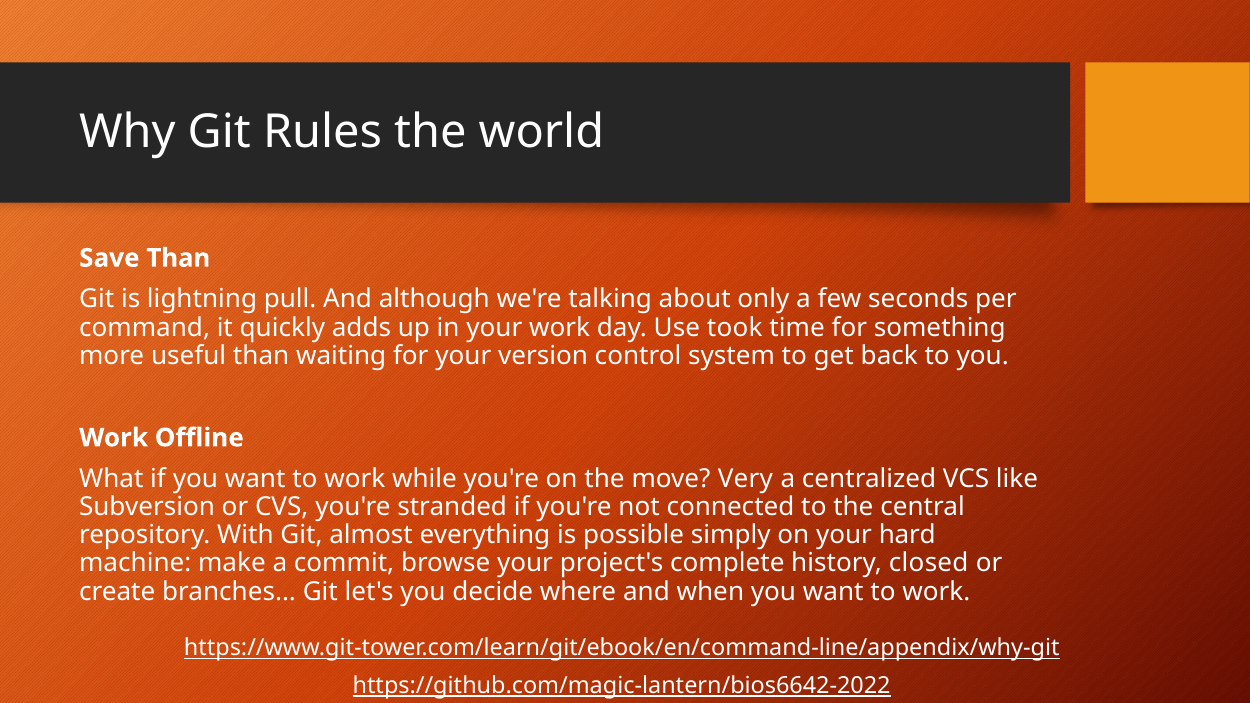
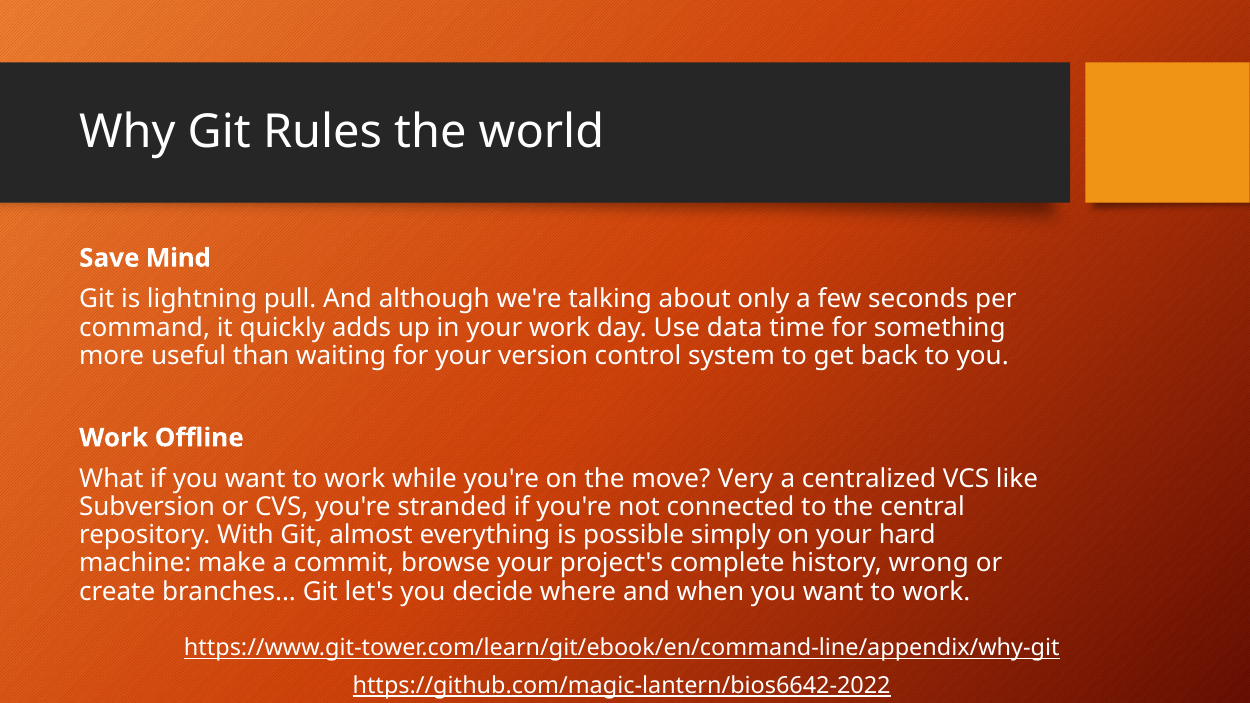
Save Than: Than -> Mind
took: took -> data
closed: closed -> wrong
